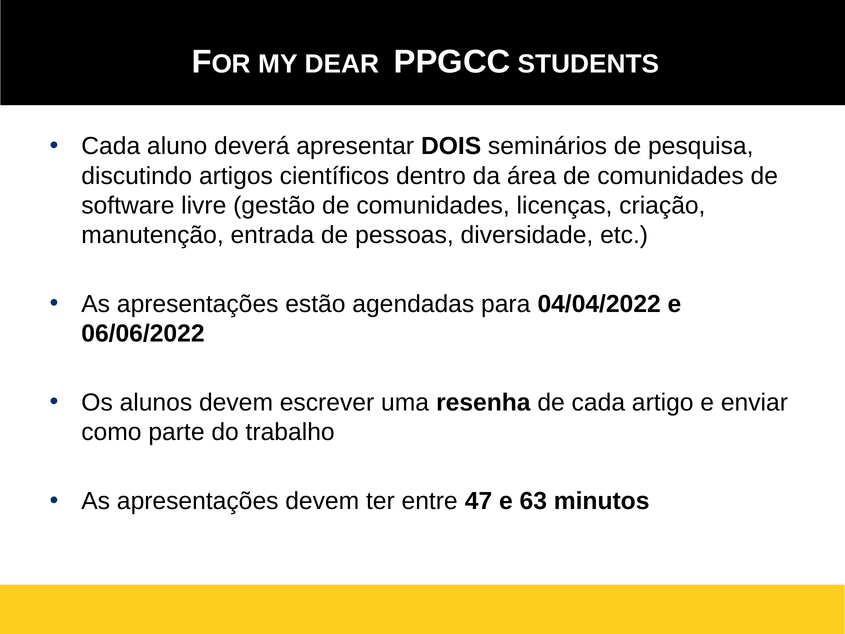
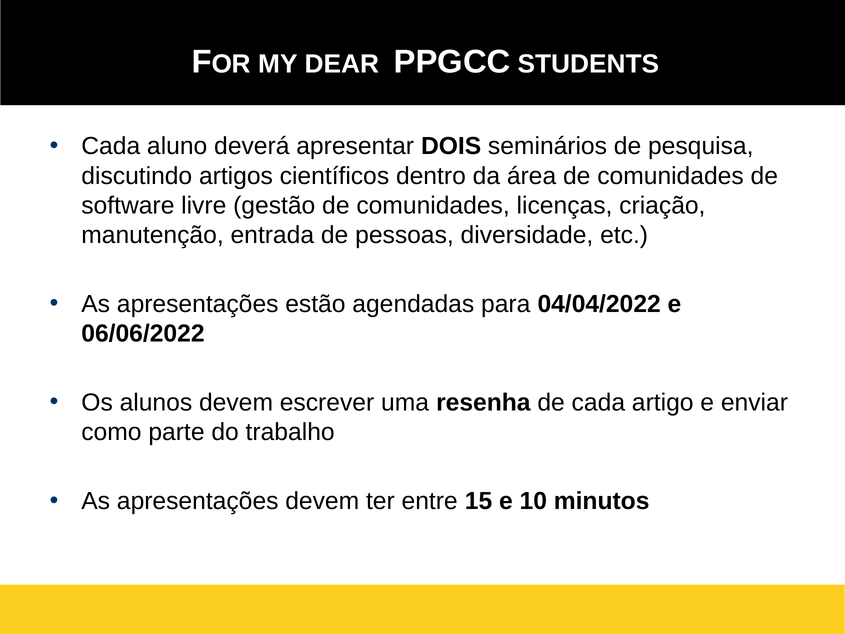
47: 47 -> 15
63: 63 -> 10
